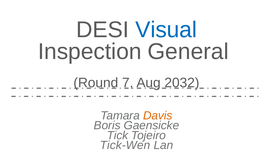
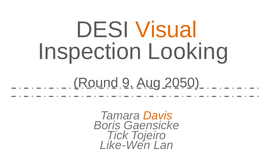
Visual colour: blue -> orange
General: General -> Looking
7: 7 -> 9
2032: 2032 -> 2050
Tick-Wen: Tick-Wen -> Like-Wen
